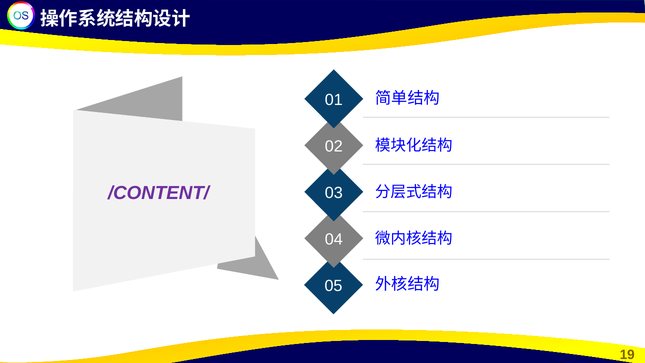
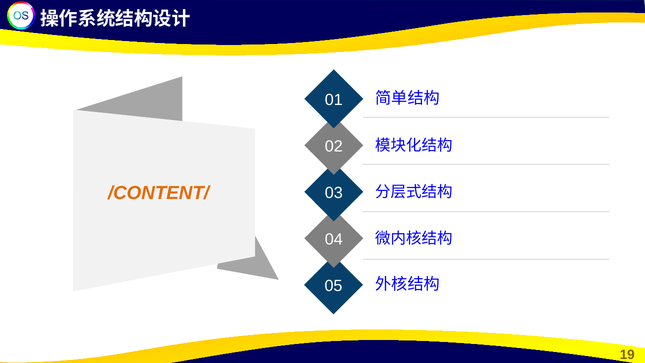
/CONTENT/ colour: purple -> orange
